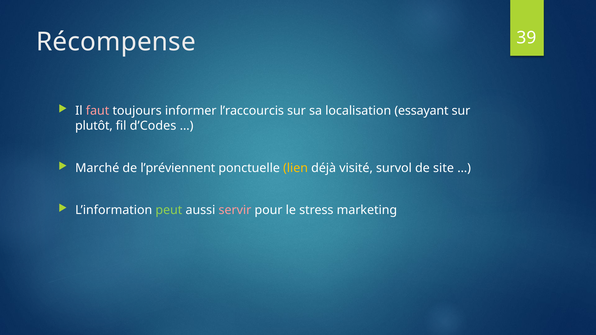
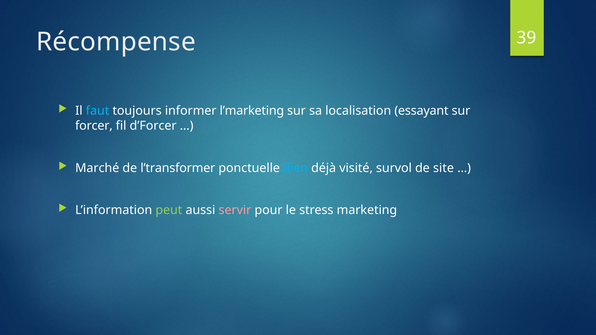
faut colour: pink -> light blue
l’raccourcis: l’raccourcis -> l’marketing
plutôt: plutôt -> forcer
d’Codes: d’Codes -> d’Forcer
l’préviennent: l’préviennent -> l’transformer
lien colour: yellow -> light blue
